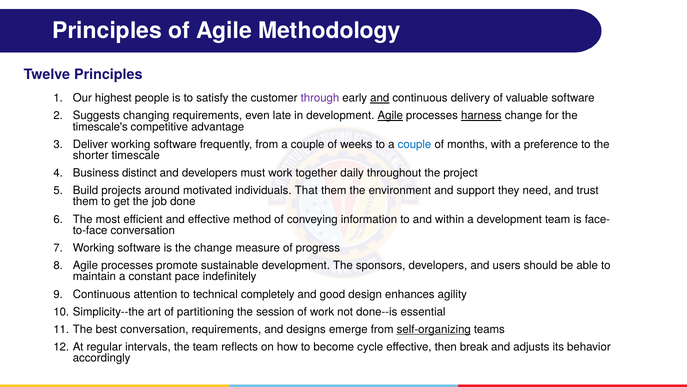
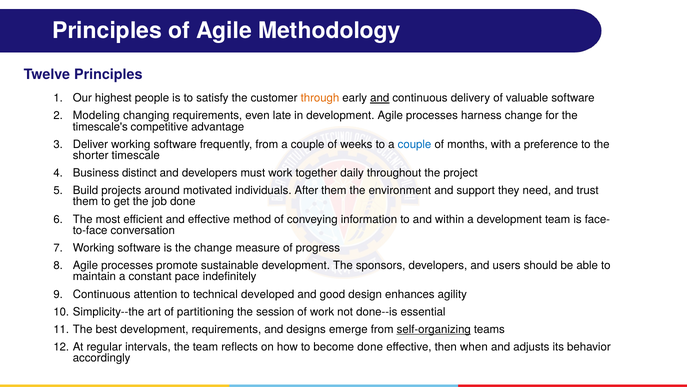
through colour: purple -> orange
Suggests: Suggests -> Modeling
Agile at (390, 115) underline: present -> none
harness underline: present -> none
That: That -> After
completely: completely -> developed
best conversation: conversation -> development
become cycle: cycle -> done
break: break -> when
